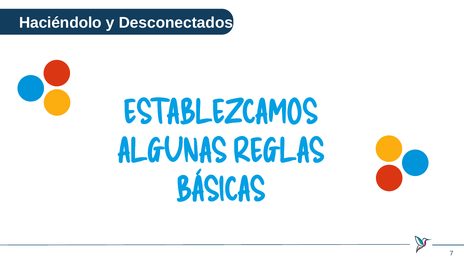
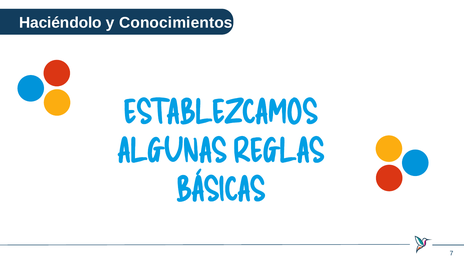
Desconectados: Desconectados -> Conocimientos
